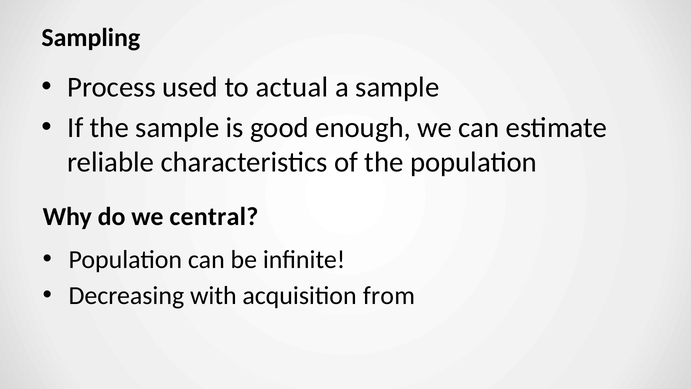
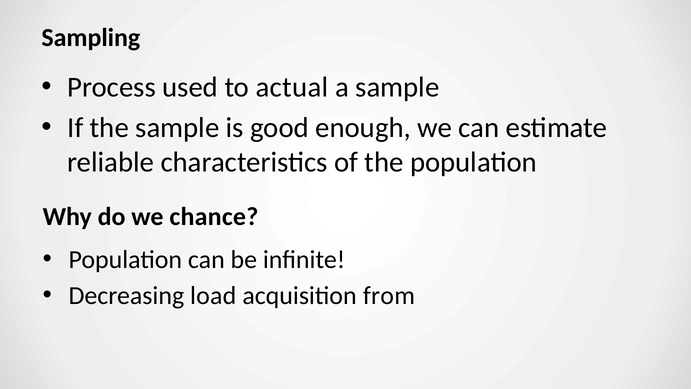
central: central -> chance
with: with -> load
